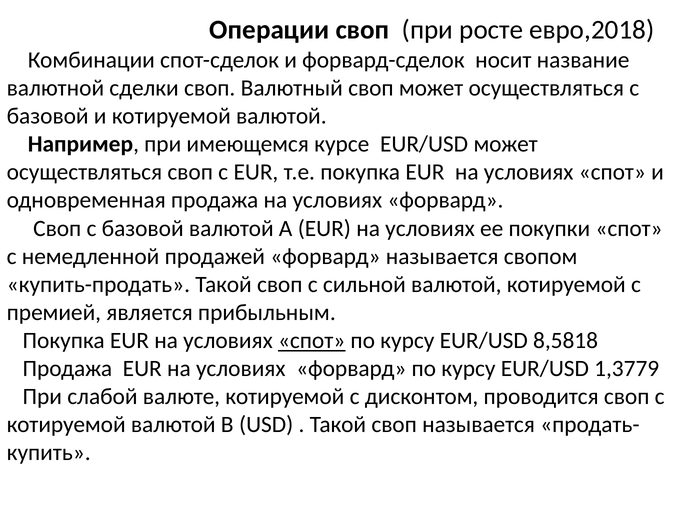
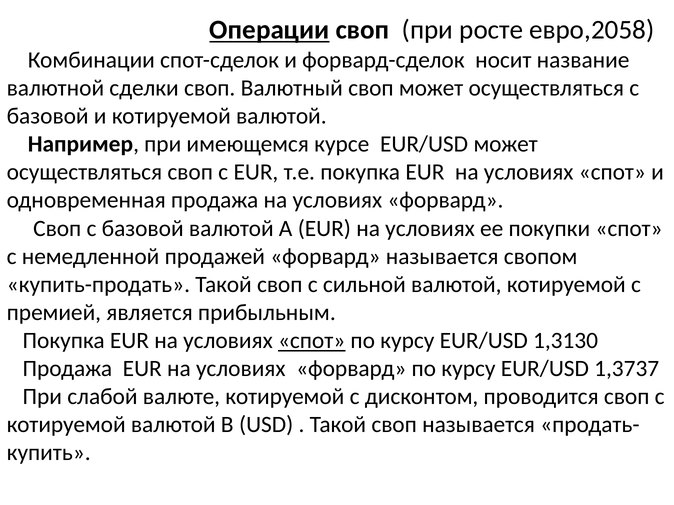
Операции underline: none -> present
евро,2018: евро,2018 -> евро,2058
8,5818: 8,5818 -> 1,3130
1,3779: 1,3779 -> 1,3737
